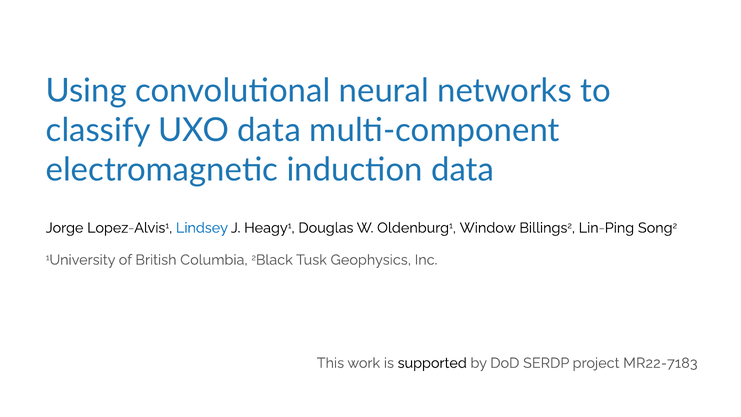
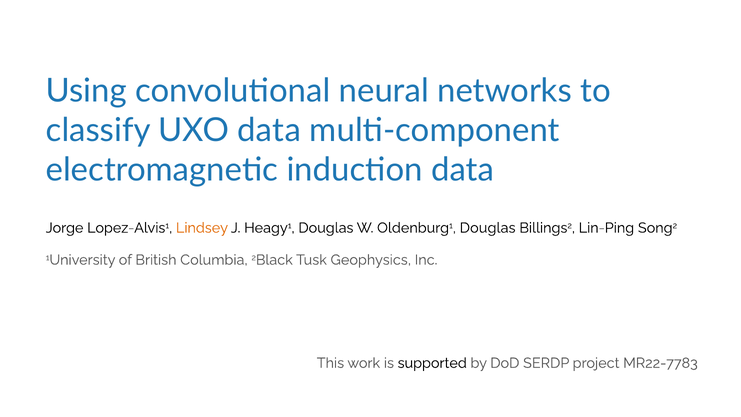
Lindsey colour: blue -> orange
Oldenburg1 Window: Window -> Douglas
MR22-7183: MR22-7183 -> MR22-7783
